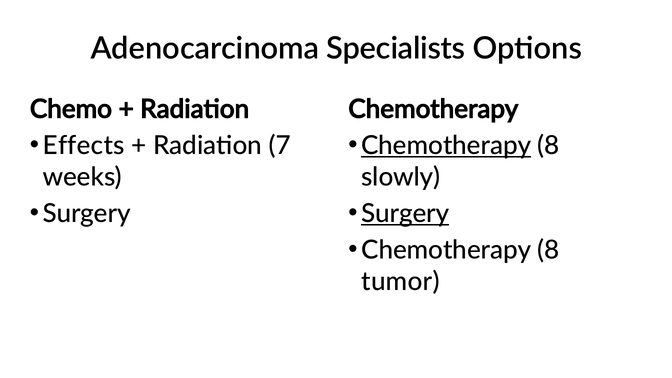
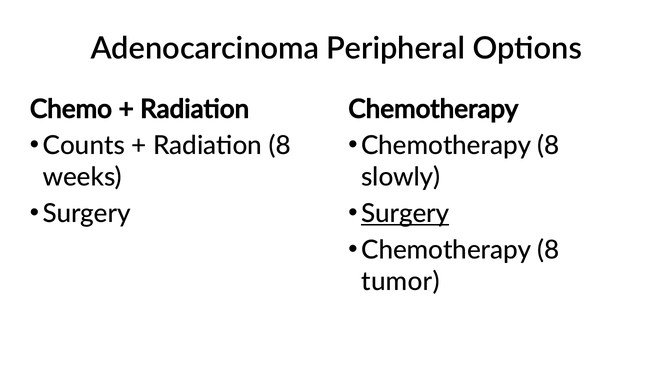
Specialists: Specialists -> Peripheral
Effects: Effects -> Counts
Radiation 7: 7 -> 8
Chemotherapy at (446, 146) underline: present -> none
